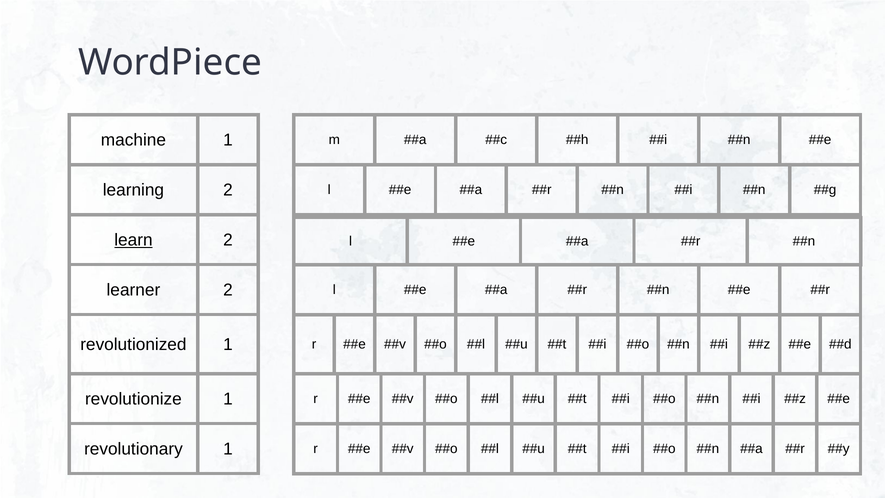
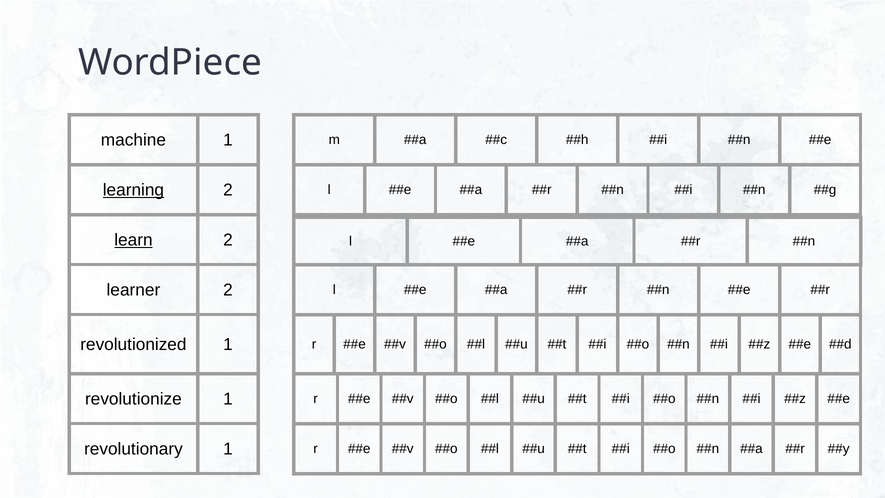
learning underline: none -> present
